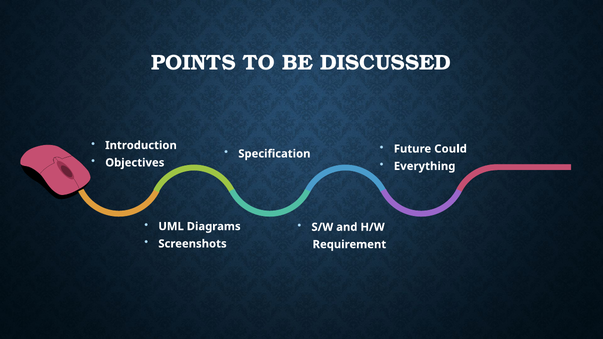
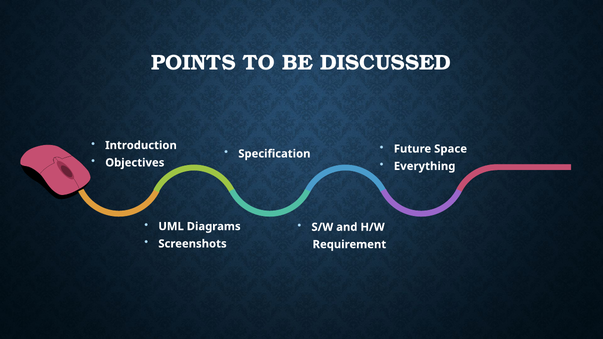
Could: Could -> Space
